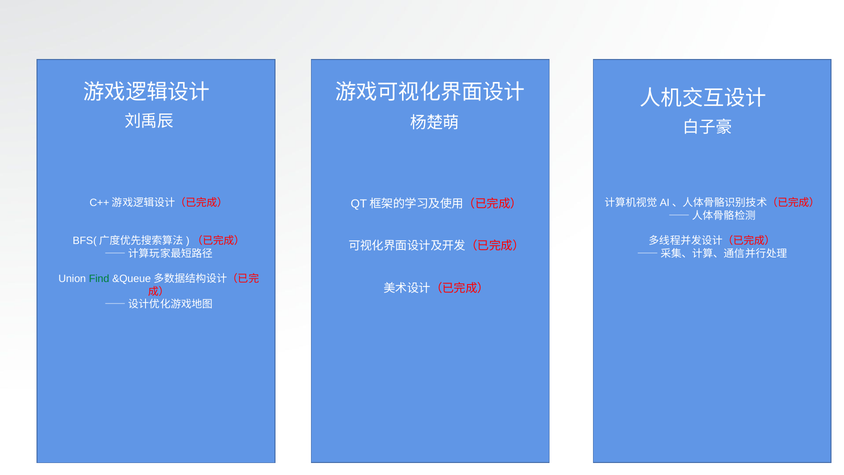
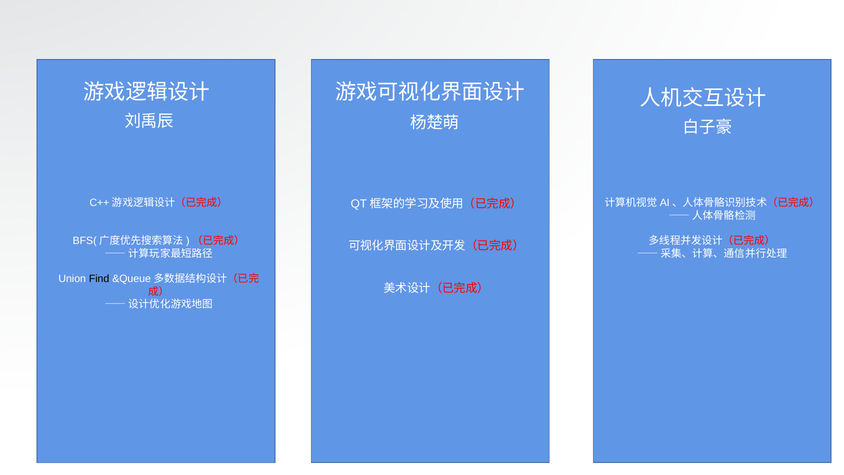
Find colour: green -> black
